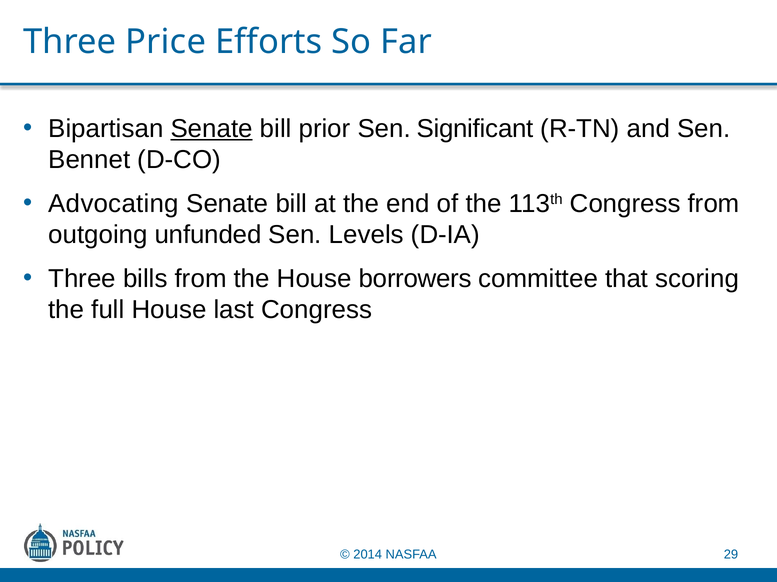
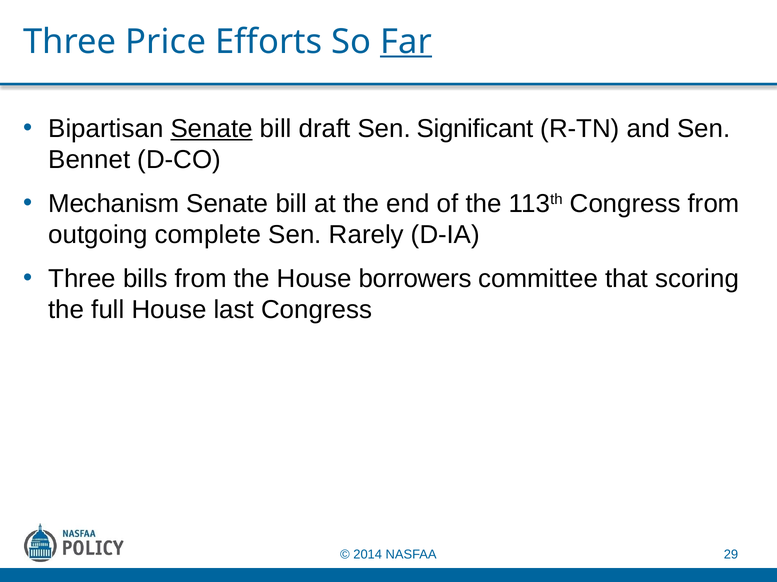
Far underline: none -> present
prior: prior -> draft
Advocating: Advocating -> Mechanism
unfunded: unfunded -> complete
Levels: Levels -> Rarely
